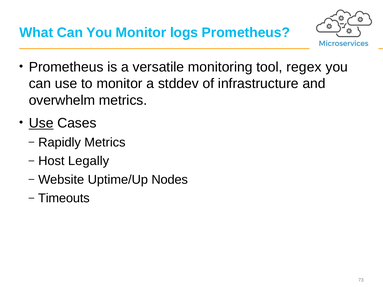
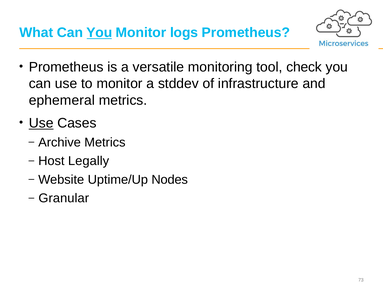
You at (99, 33) underline: none -> present
regex: regex -> check
overwhelm: overwhelm -> ephemeral
Rapidly: Rapidly -> Archive
Timeouts: Timeouts -> Granular
